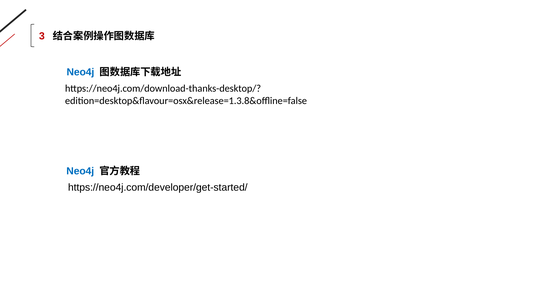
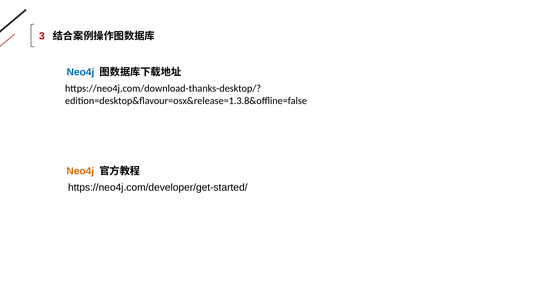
Neo4j at (80, 171) colour: blue -> orange
